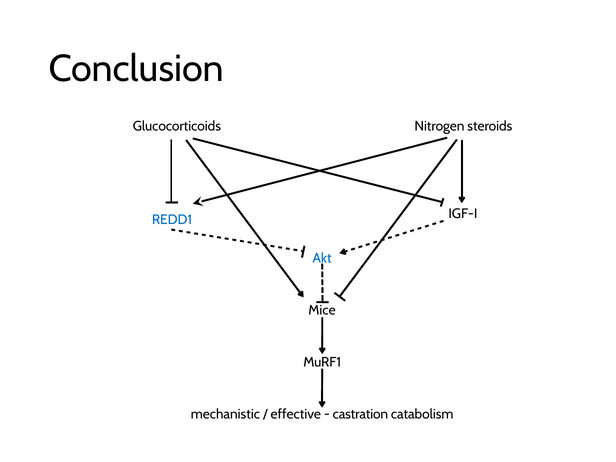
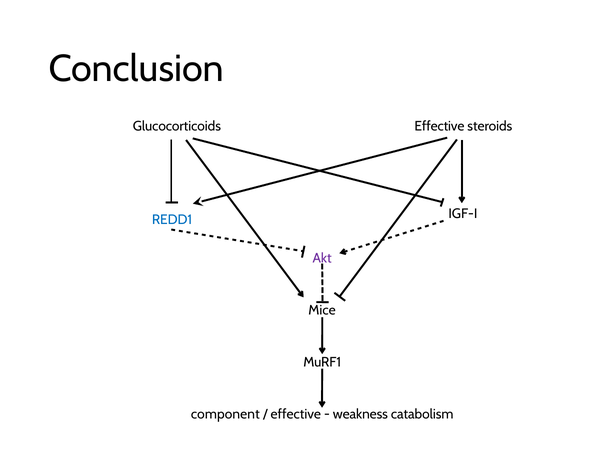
Nitrogen at (439, 126): Nitrogen -> Effective
Akt colour: blue -> purple
mechanistic: mechanistic -> component
castration: castration -> weakness
